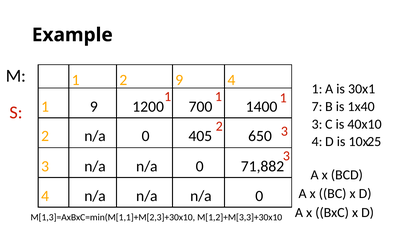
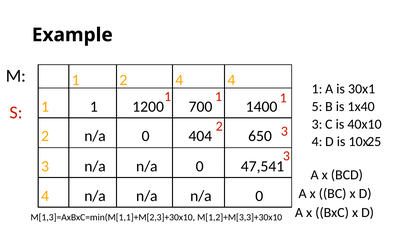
2 9: 9 -> 4
1 9: 9 -> 1
7: 7 -> 5
405: 405 -> 404
71,882: 71,882 -> 47,541
